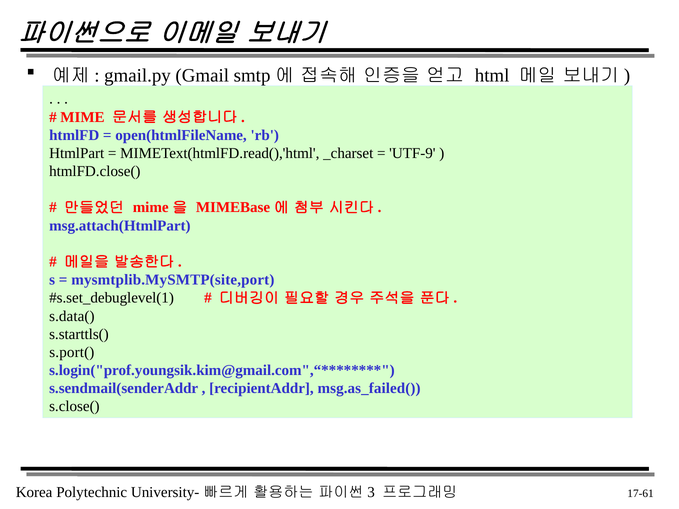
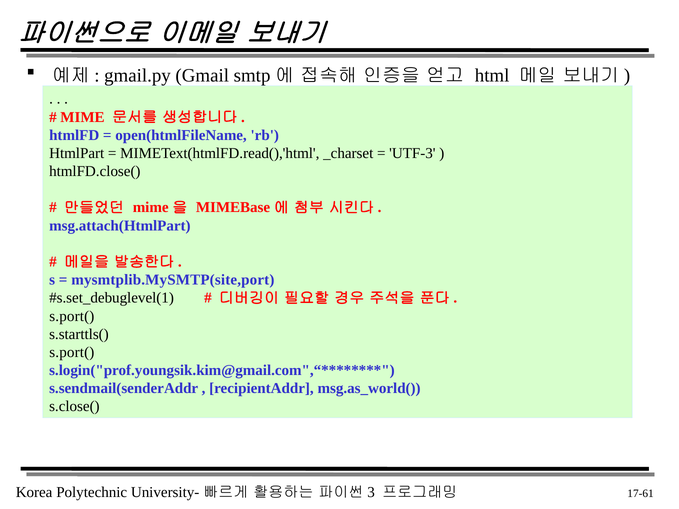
UTF-9: UTF-9 -> UTF-3
s.data( at (72, 316): s.data( -> s.port(
msg.as_failed(: msg.as_failed( -> msg.as_world(
